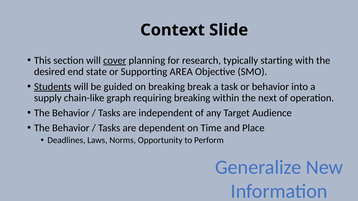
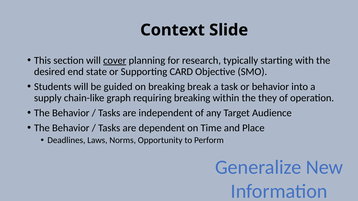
AREA: AREA -> CARD
Students underline: present -> none
next: next -> they
